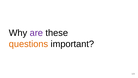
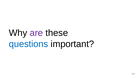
questions colour: orange -> blue
